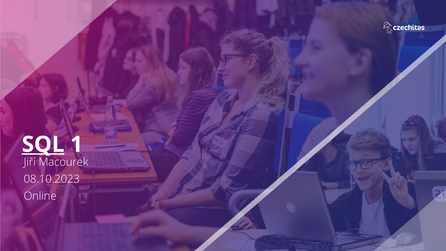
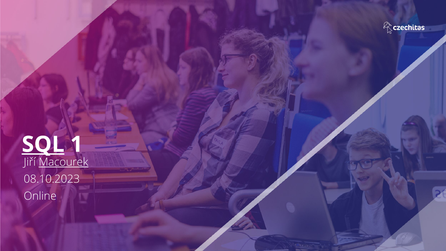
Macourek underline: none -> present
